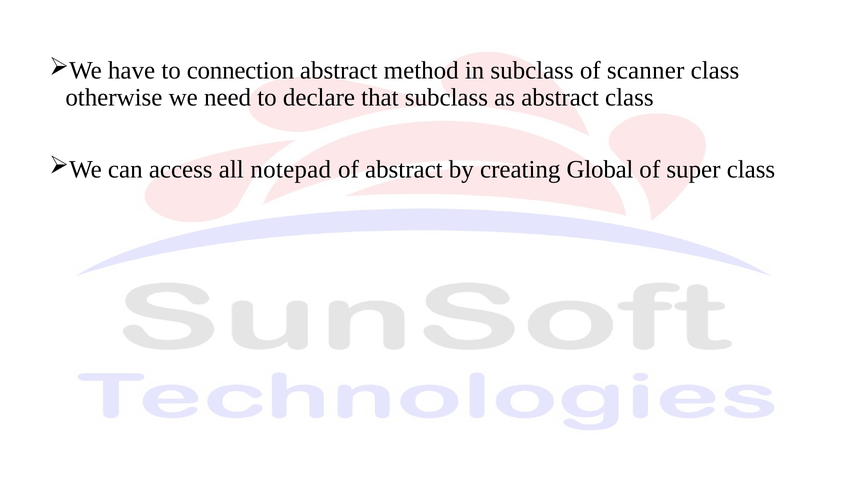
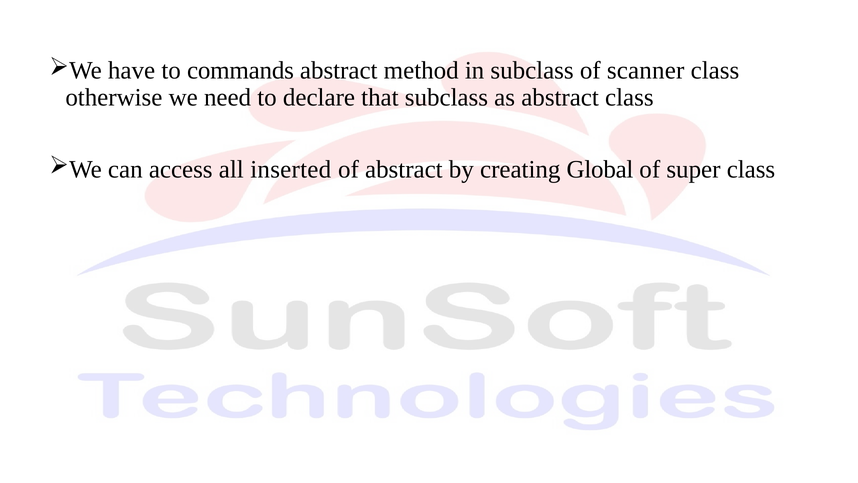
connection: connection -> commands
notepad: notepad -> inserted
